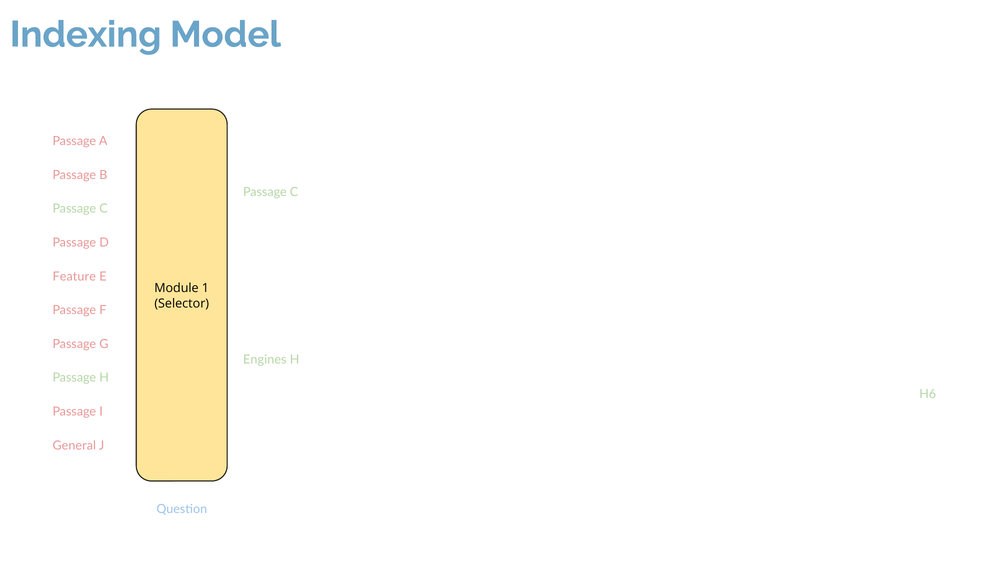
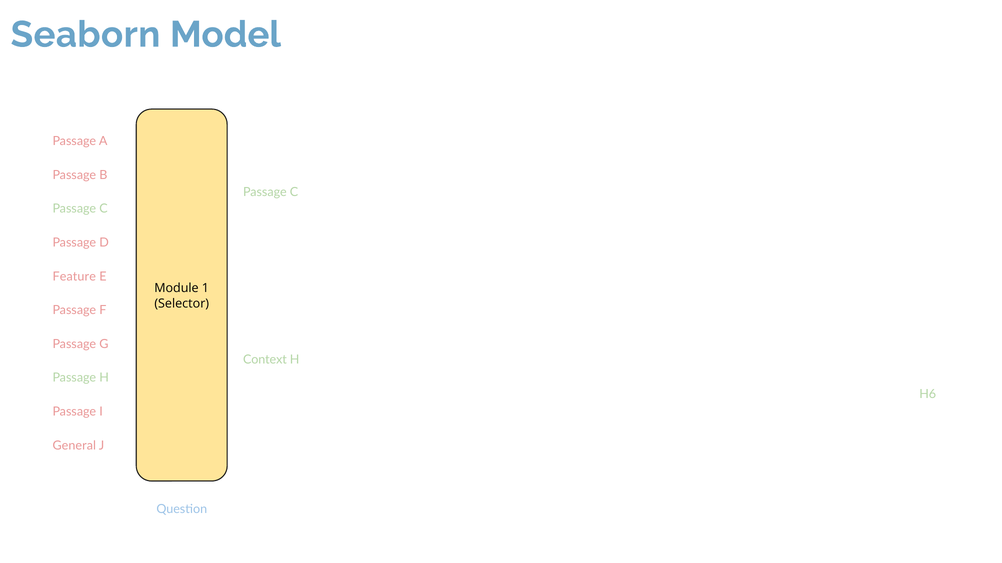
Indexing: Indexing -> Seaborn
Engines: Engines -> Context
